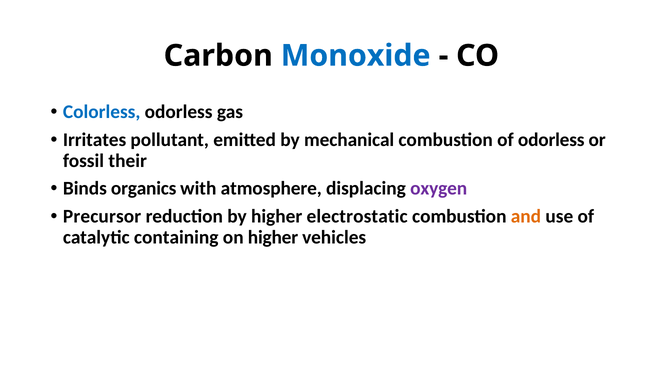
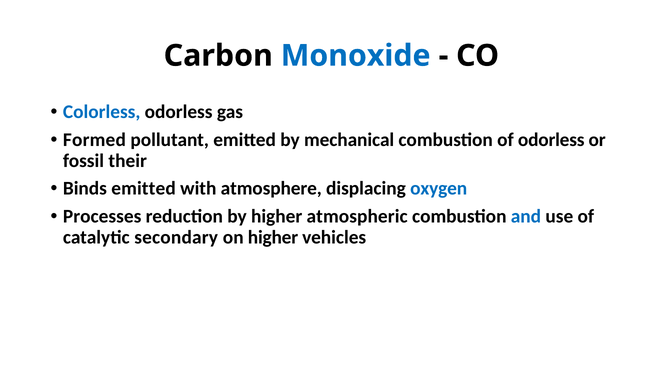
Irritates: Irritates -> Formed
Binds organics: organics -> emitted
oxygen colour: purple -> blue
Precursor: Precursor -> Processes
electrostatic: electrostatic -> atmospheric
and colour: orange -> blue
containing: containing -> secondary
